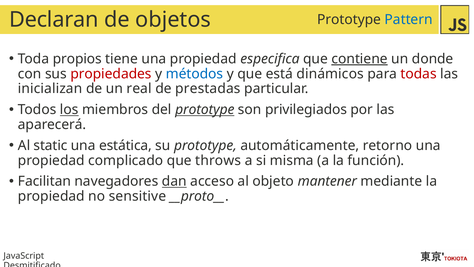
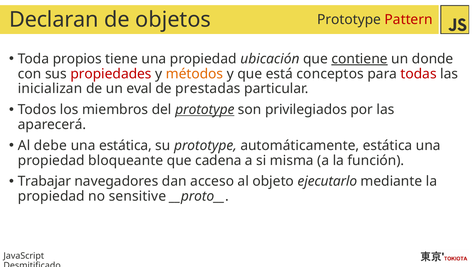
Pattern colour: blue -> red
especifica: especifica -> ubicación
métodos colour: blue -> orange
dinámicos: dinámicos -> conceptos
real: real -> eval
los underline: present -> none
static: static -> debe
automáticamente retorno: retorno -> estática
complicado: complicado -> bloqueante
throws: throws -> cadena
Facilitan: Facilitan -> Trabajar
dan underline: present -> none
mantener: mantener -> ejecutarlo
